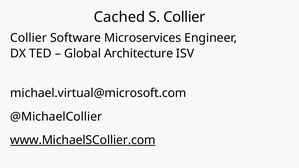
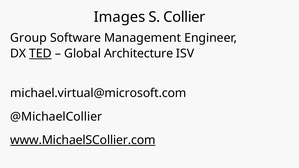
Cached: Cached -> Images
Collier at (29, 38): Collier -> Group
Microservices: Microservices -> Management
TED underline: none -> present
